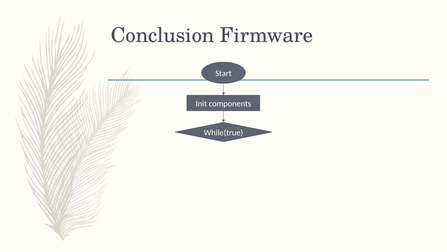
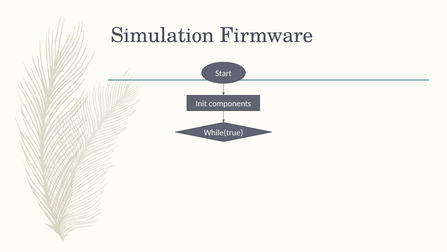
Conclusion: Conclusion -> Simulation
